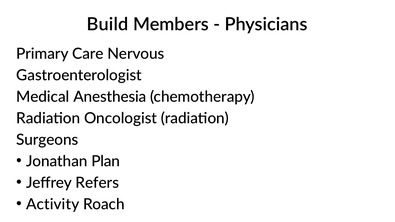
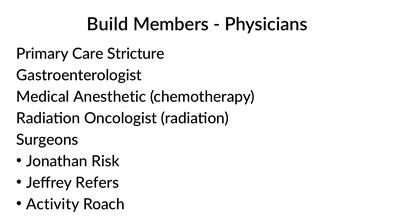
Nervous: Nervous -> Stricture
Anesthesia: Anesthesia -> Anesthetic
Plan: Plan -> Risk
